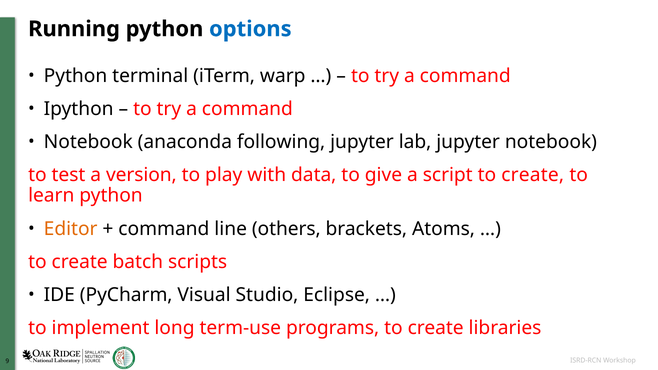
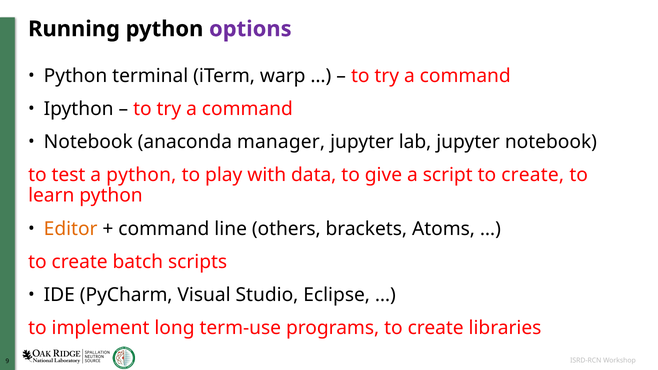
options colour: blue -> purple
following: following -> manager
a version: version -> python
